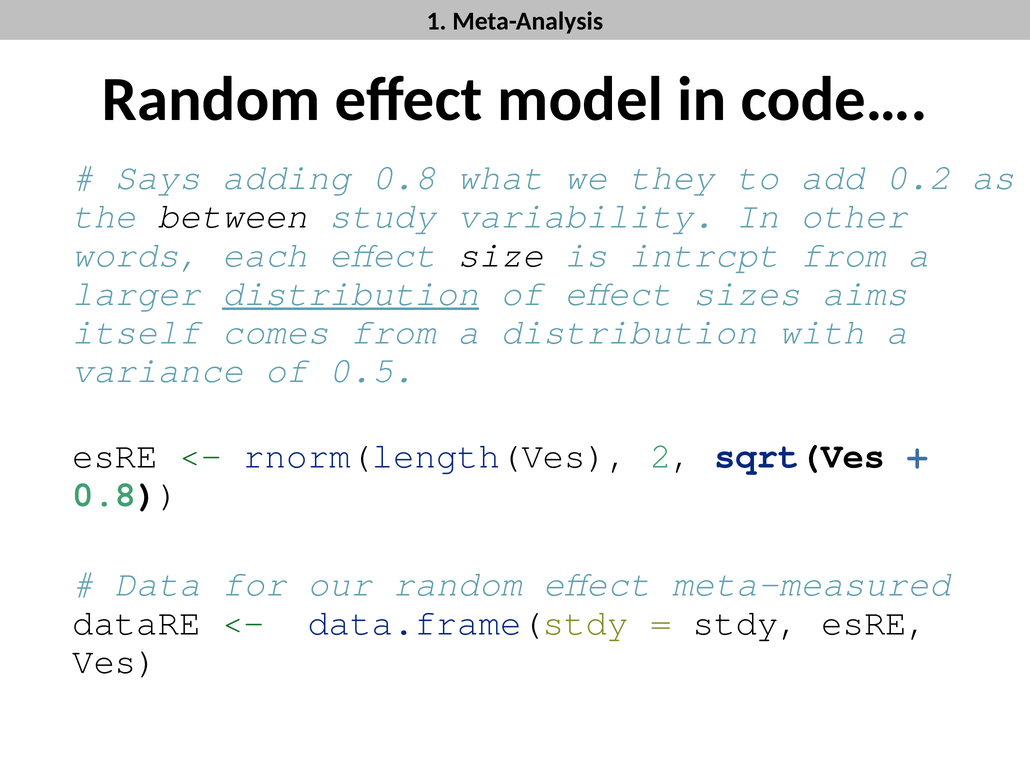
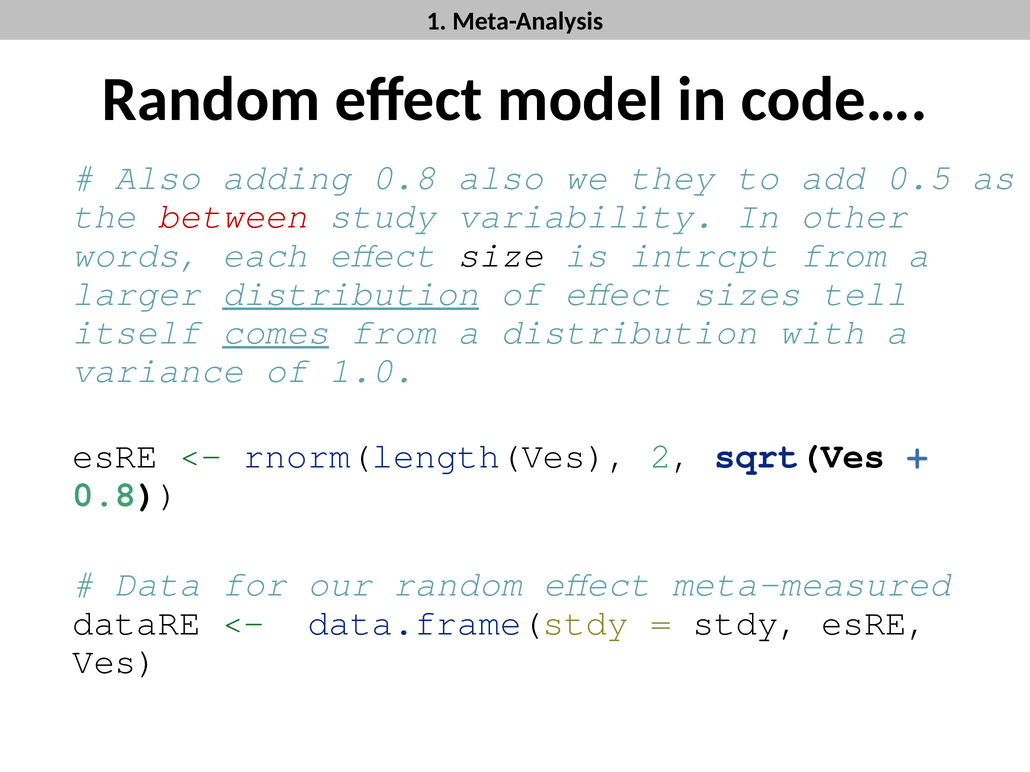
Says at (158, 178): Says -> Also
0.8 what: what -> also
0.2: 0.2 -> 0.5
between colour: black -> red
aims: aims -> tell
comes underline: none -> present
0.5: 0.5 -> 1.0
